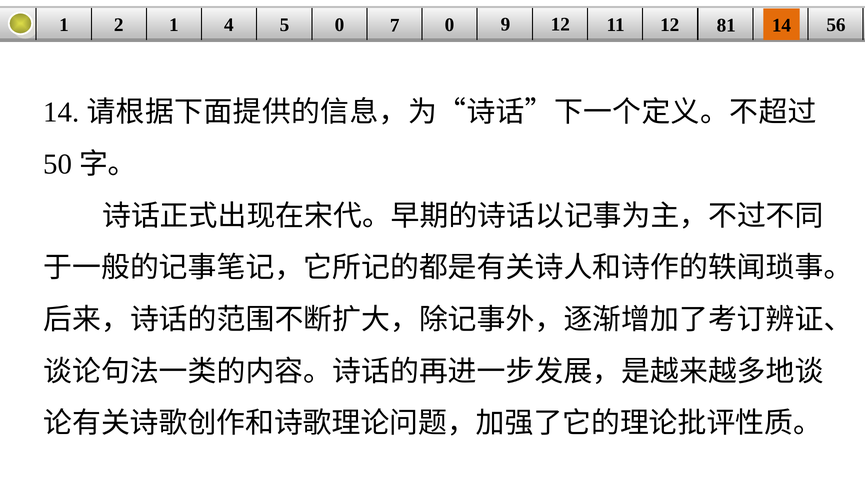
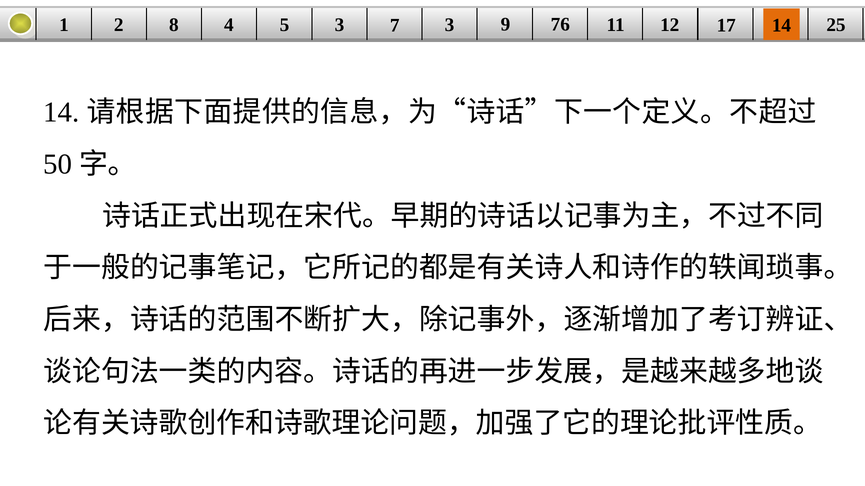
2 1: 1 -> 8
5 0: 0 -> 3
7 0: 0 -> 3
9 12: 12 -> 76
81: 81 -> 17
56: 56 -> 25
